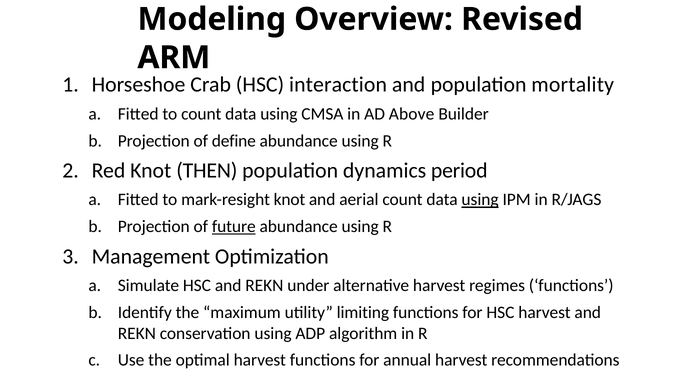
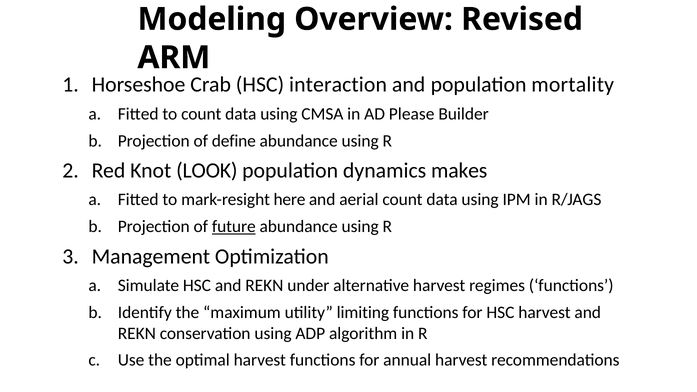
Above: Above -> Please
THEN: THEN -> LOOK
period: period -> makes
mark-resight knot: knot -> here
using at (480, 200) underline: present -> none
